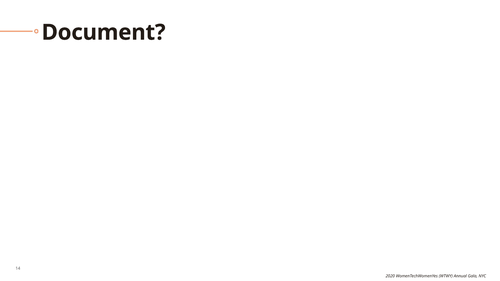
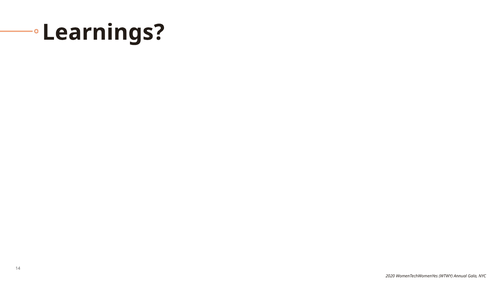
Document: Document -> Learnings
